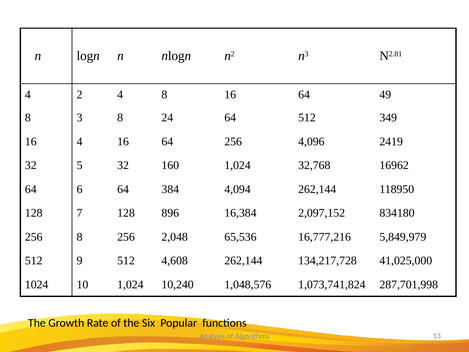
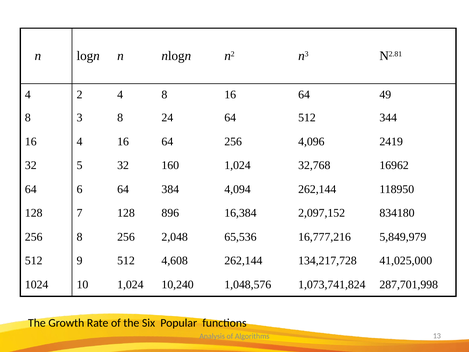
349: 349 -> 344
